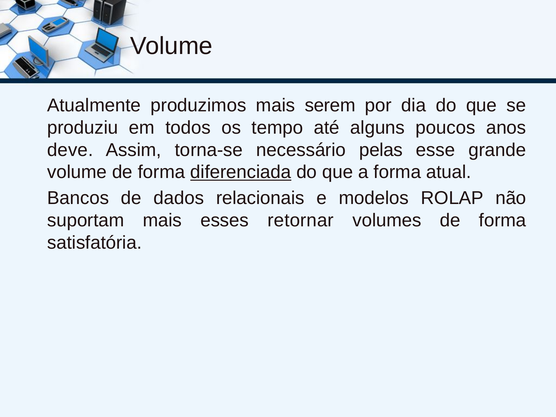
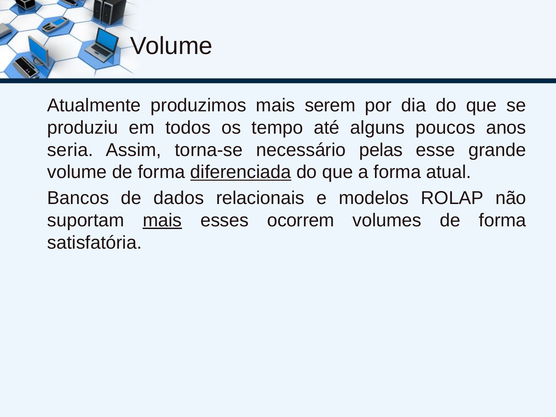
deve: deve -> seria
mais at (162, 220) underline: none -> present
retornar: retornar -> ocorrem
